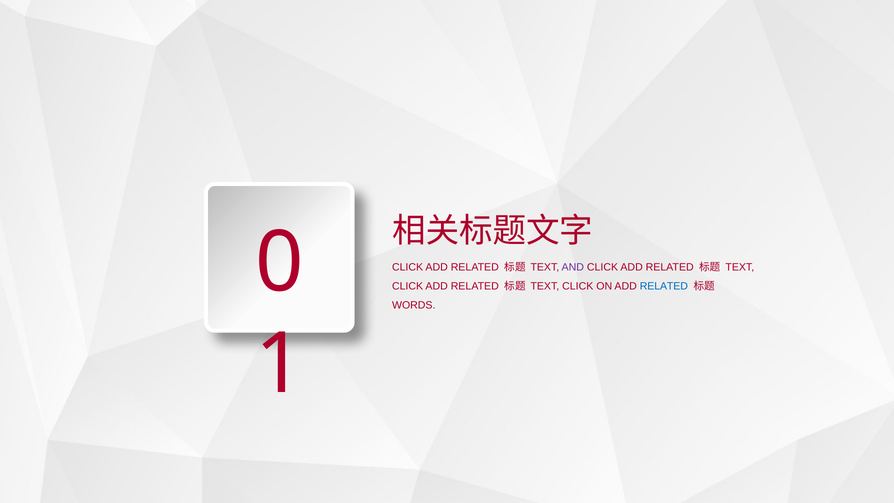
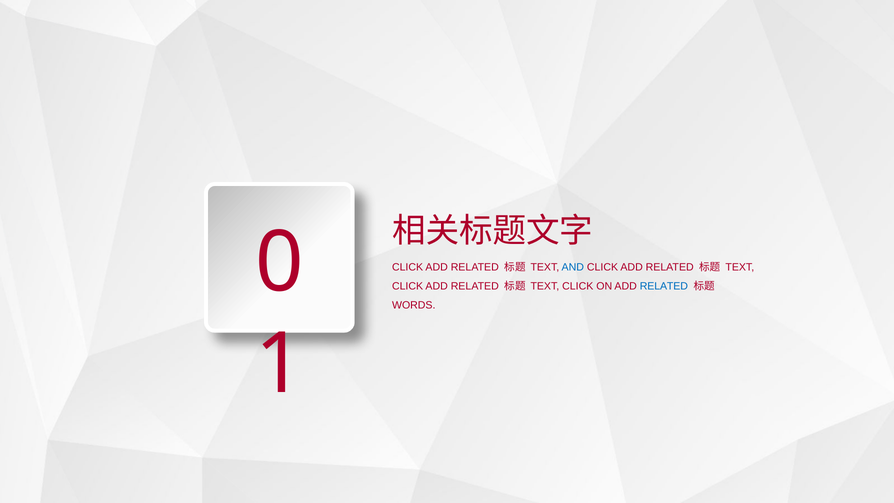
AND colour: purple -> blue
